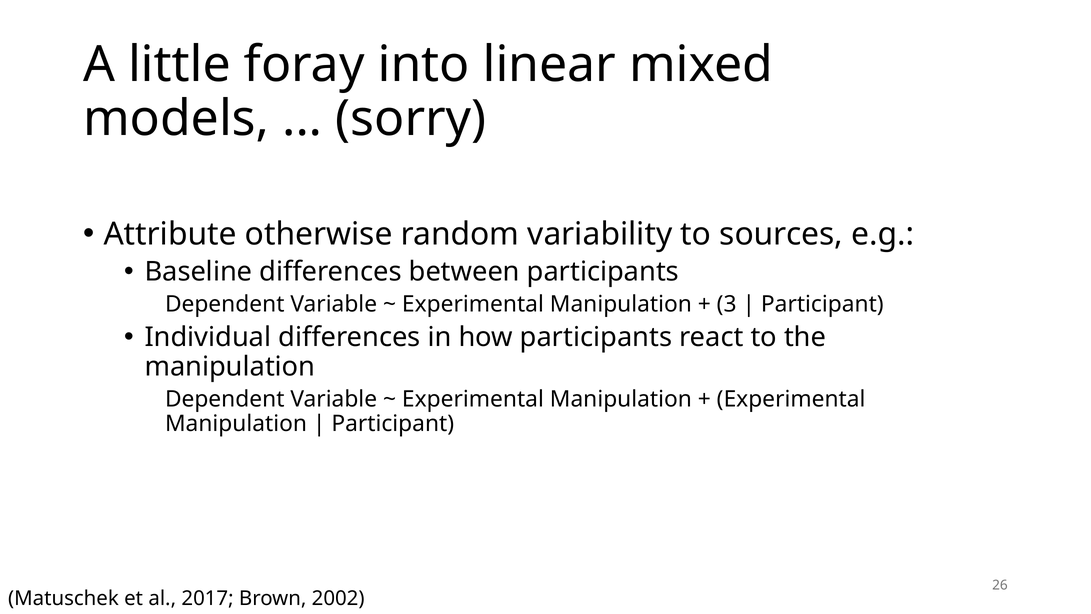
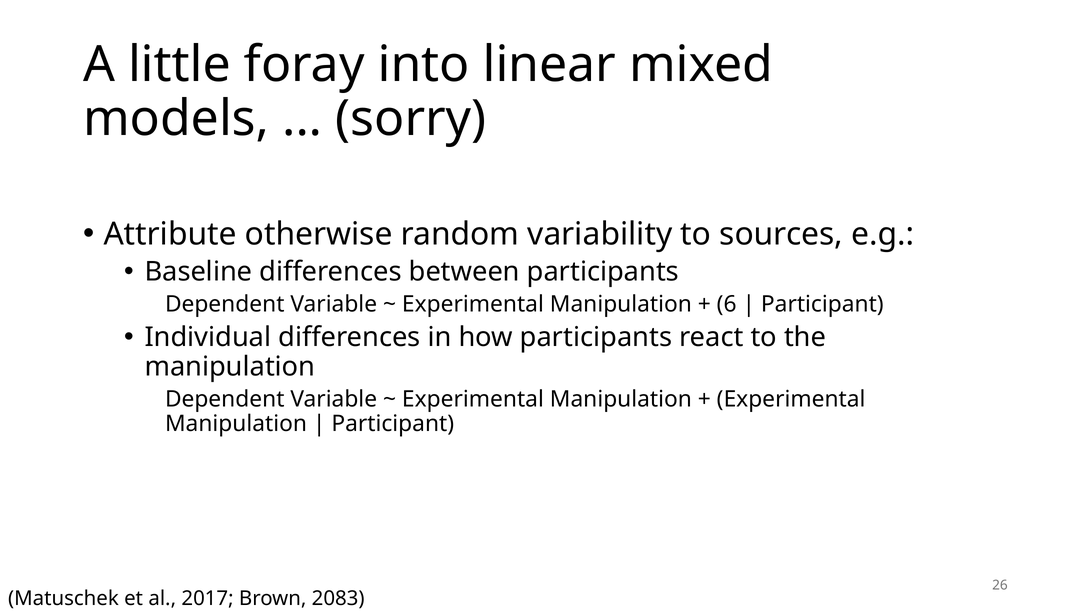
3: 3 -> 6
2002: 2002 -> 2083
